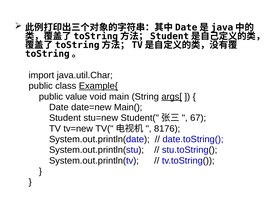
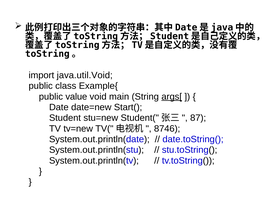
java.util.Char: java.util.Char -> java.util.Void
Example{ underline: present -> none
Main(: Main( -> Start(
67: 67 -> 87
8176: 8176 -> 8746
